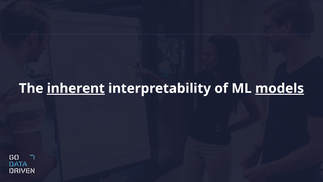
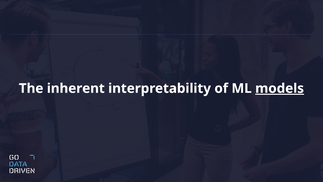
inherent underline: present -> none
